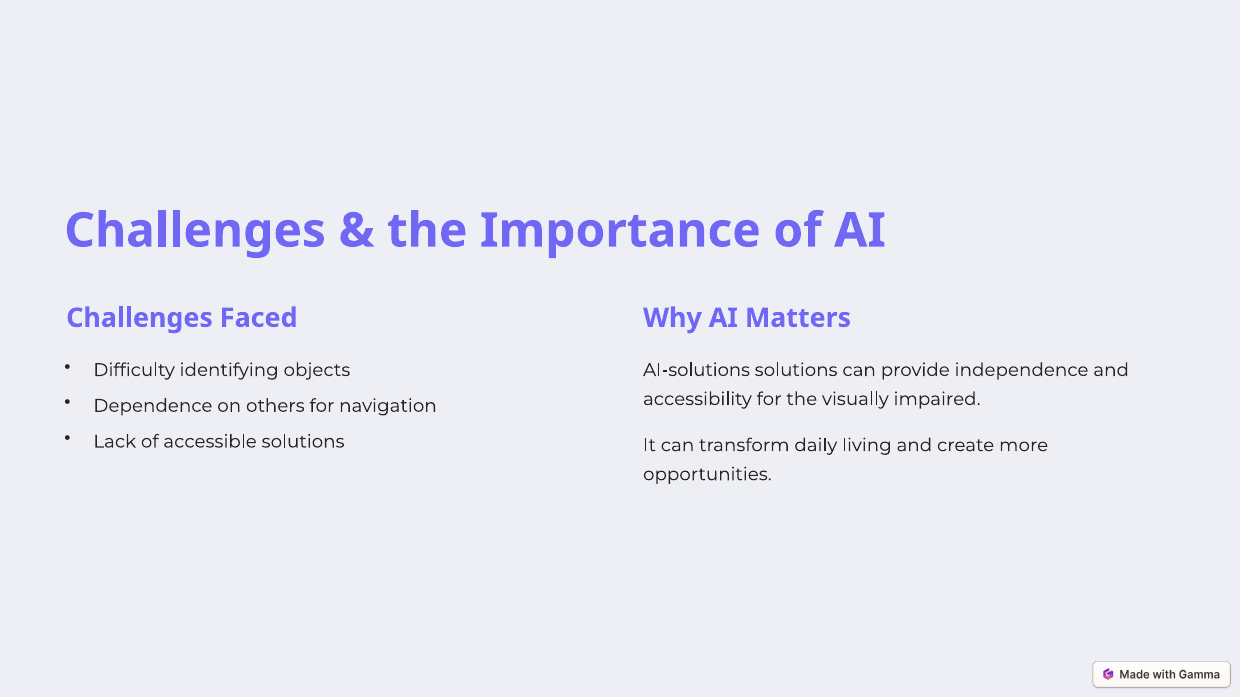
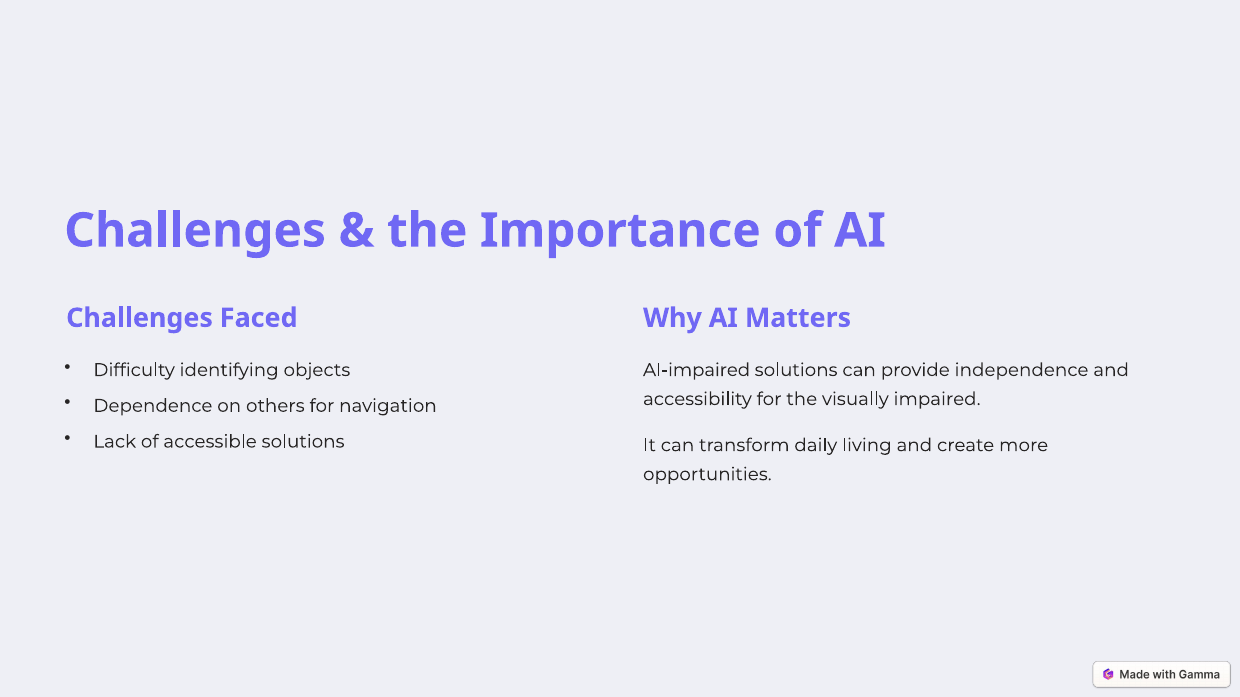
AI-solutions: AI-solutions -> AI-impaired
